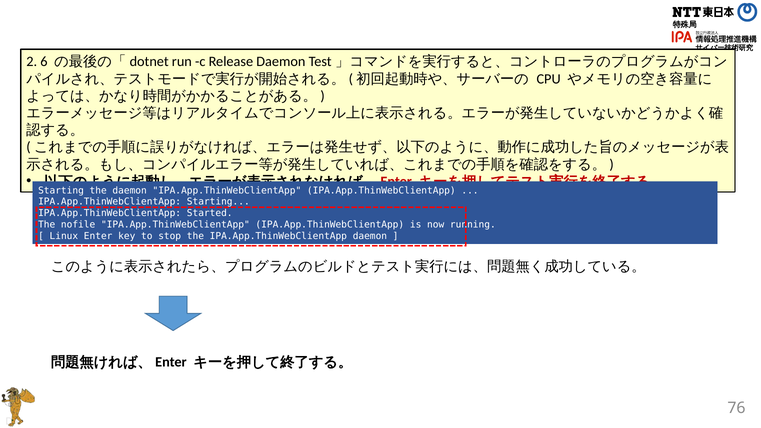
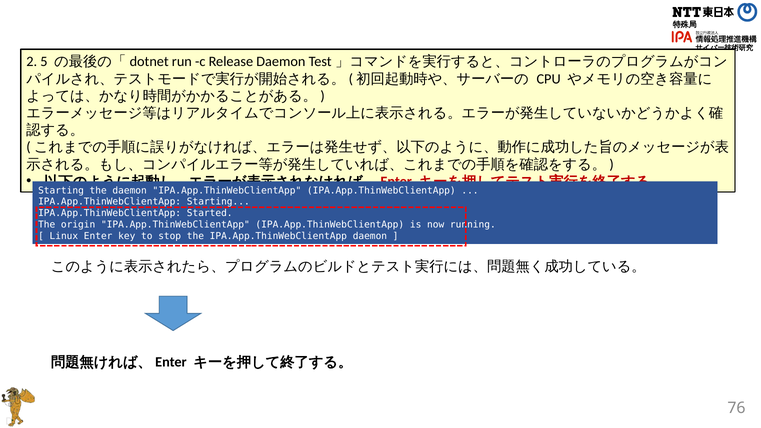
6: 6 -> 5
nofile: nofile -> origin
